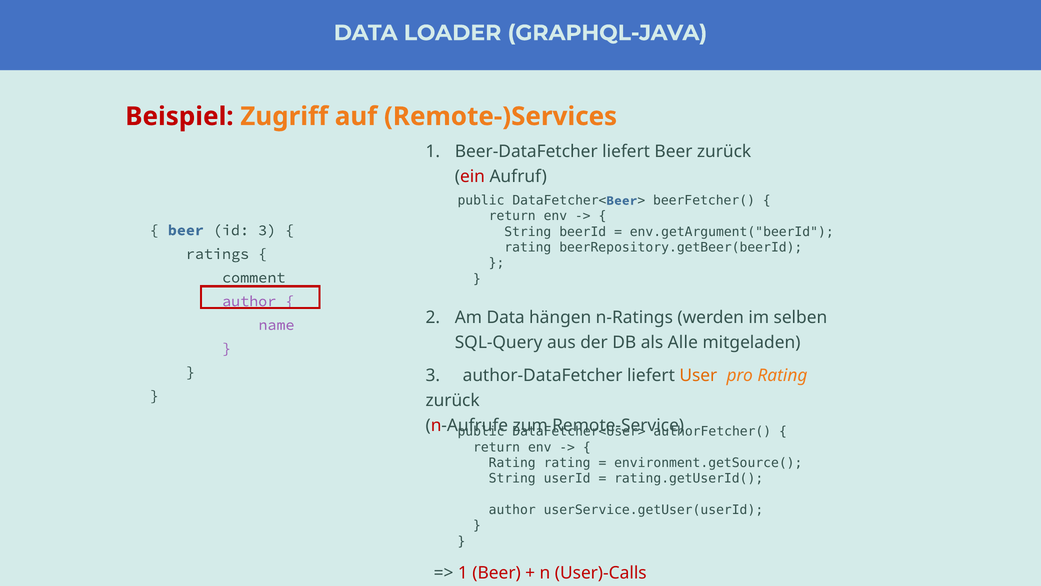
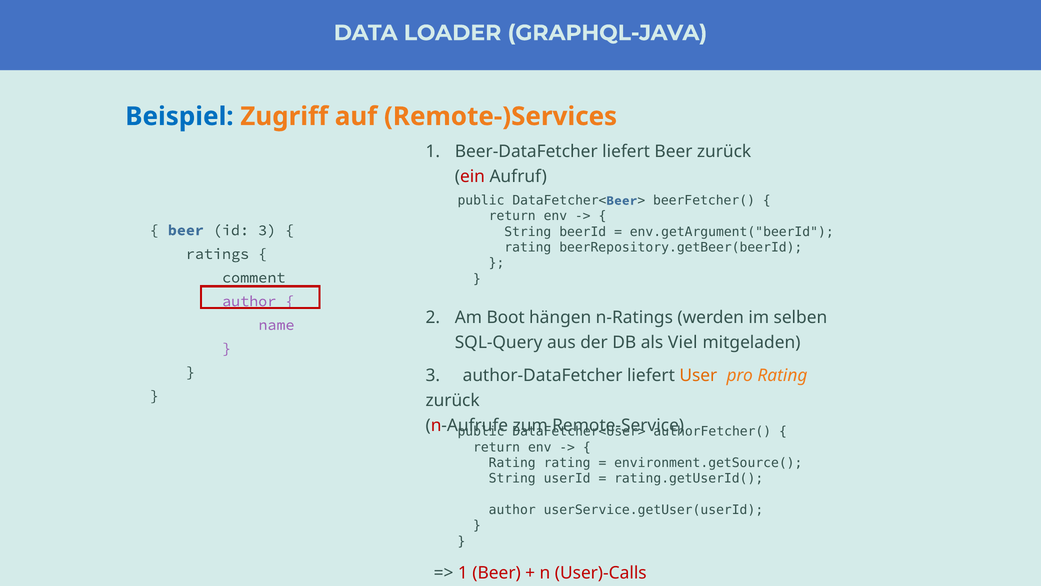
Beispiel colour: red -> blue
Am Data: Data -> Boot
Alle: Alle -> Viel
